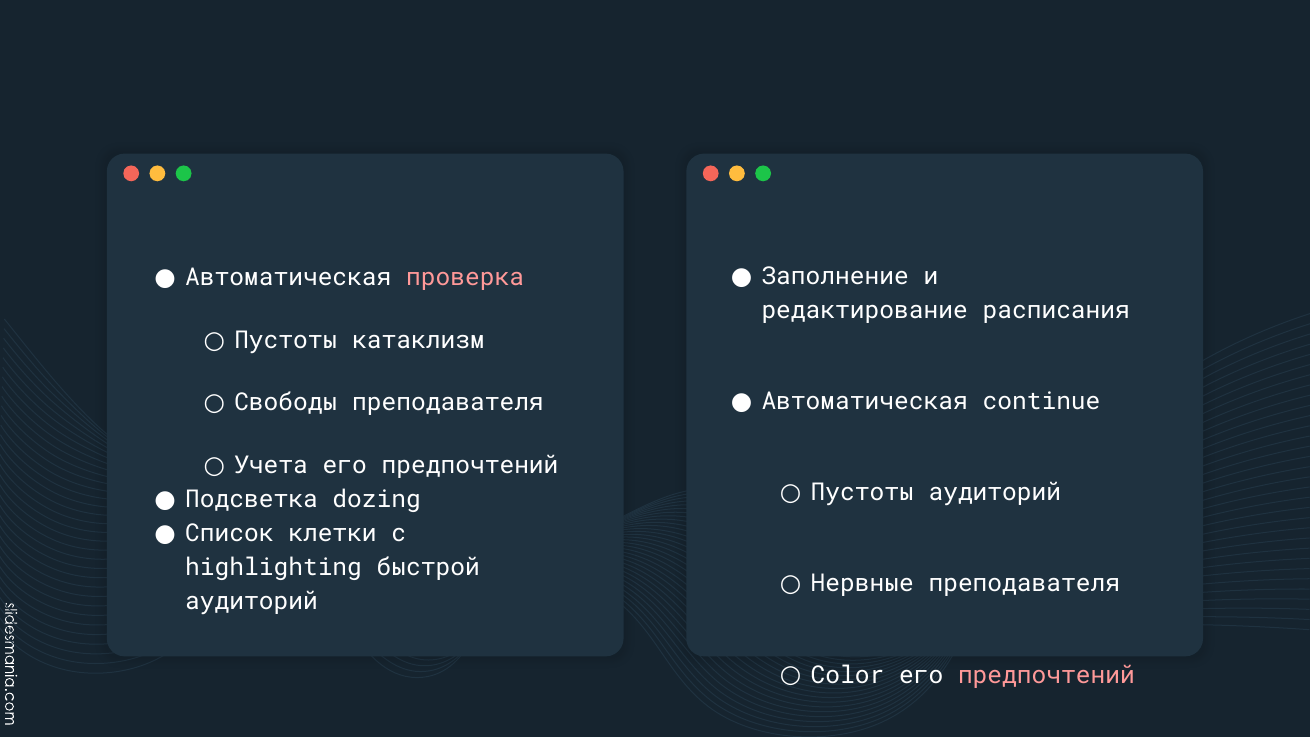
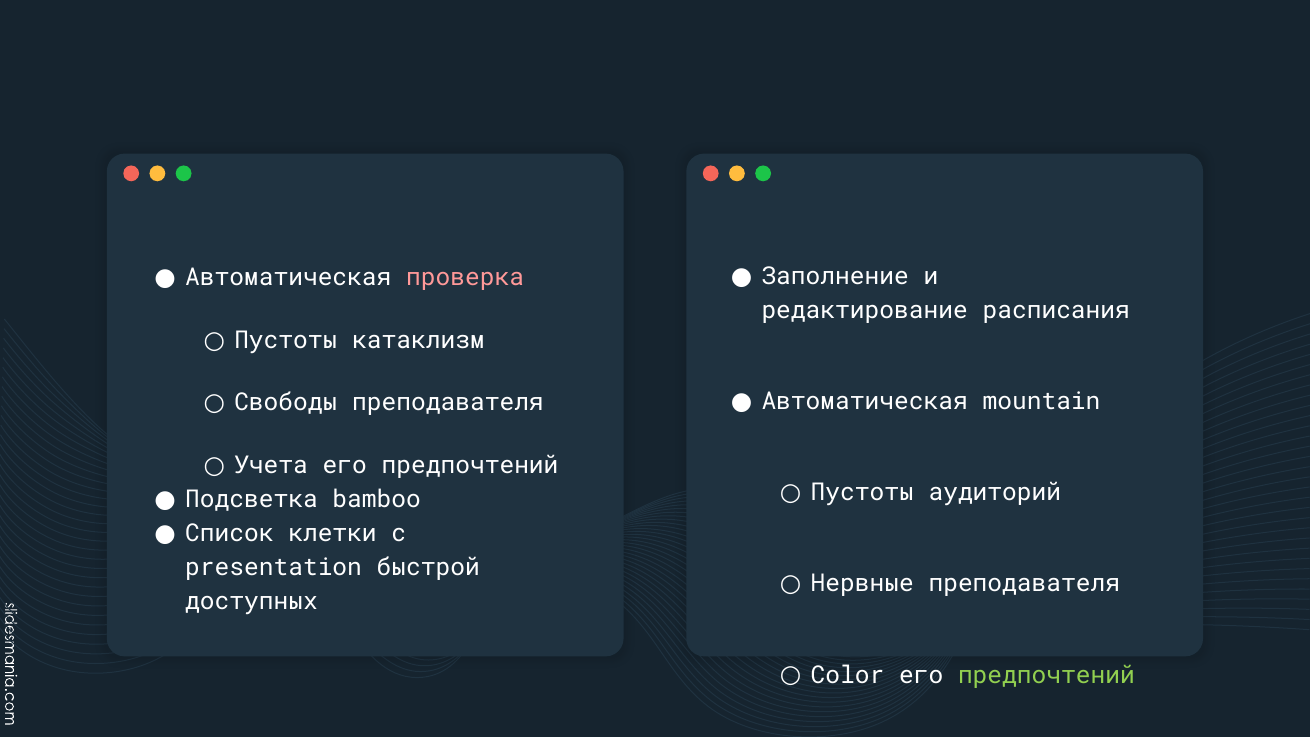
continue: continue -> mountain
dozing: dozing -> bamboo
highlighting: highlighting -> presentation
аудиторий at (251, 601): аудиторий -> доступных
предпочтений at (1046, 675) colour: pink -> light green
